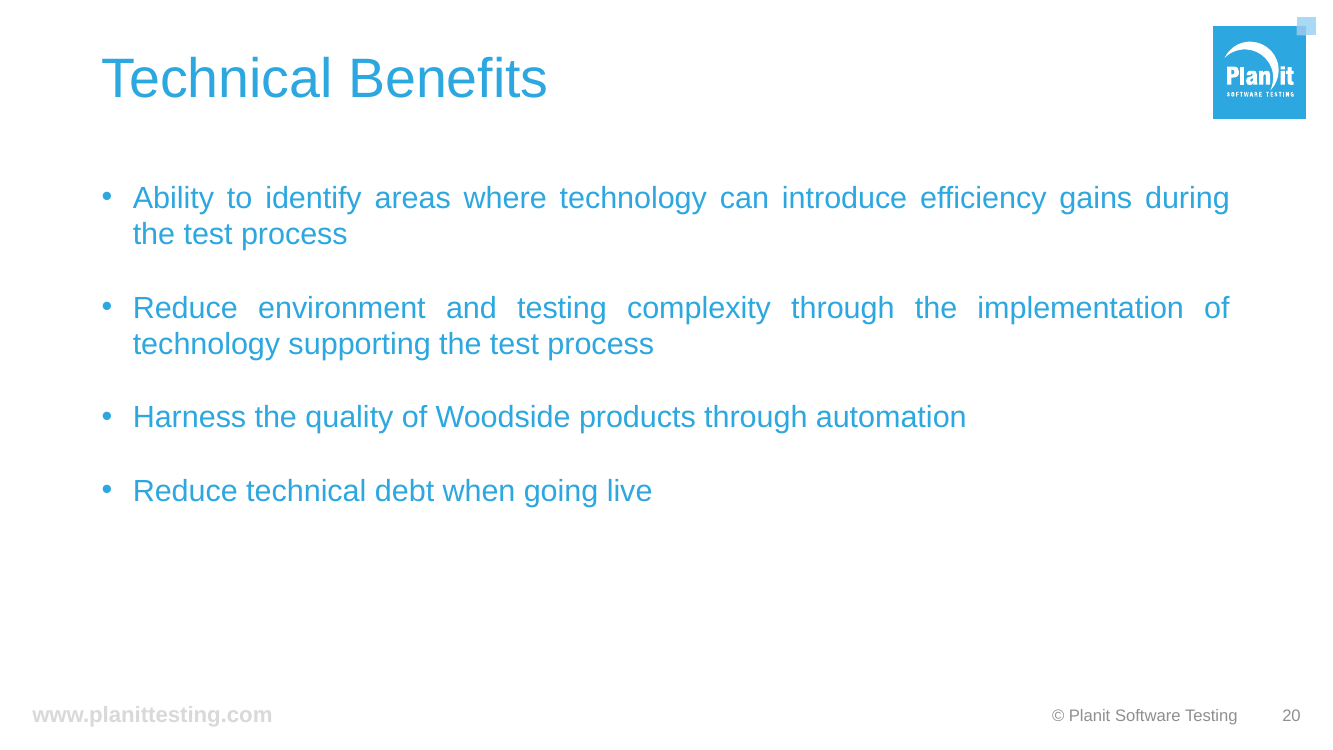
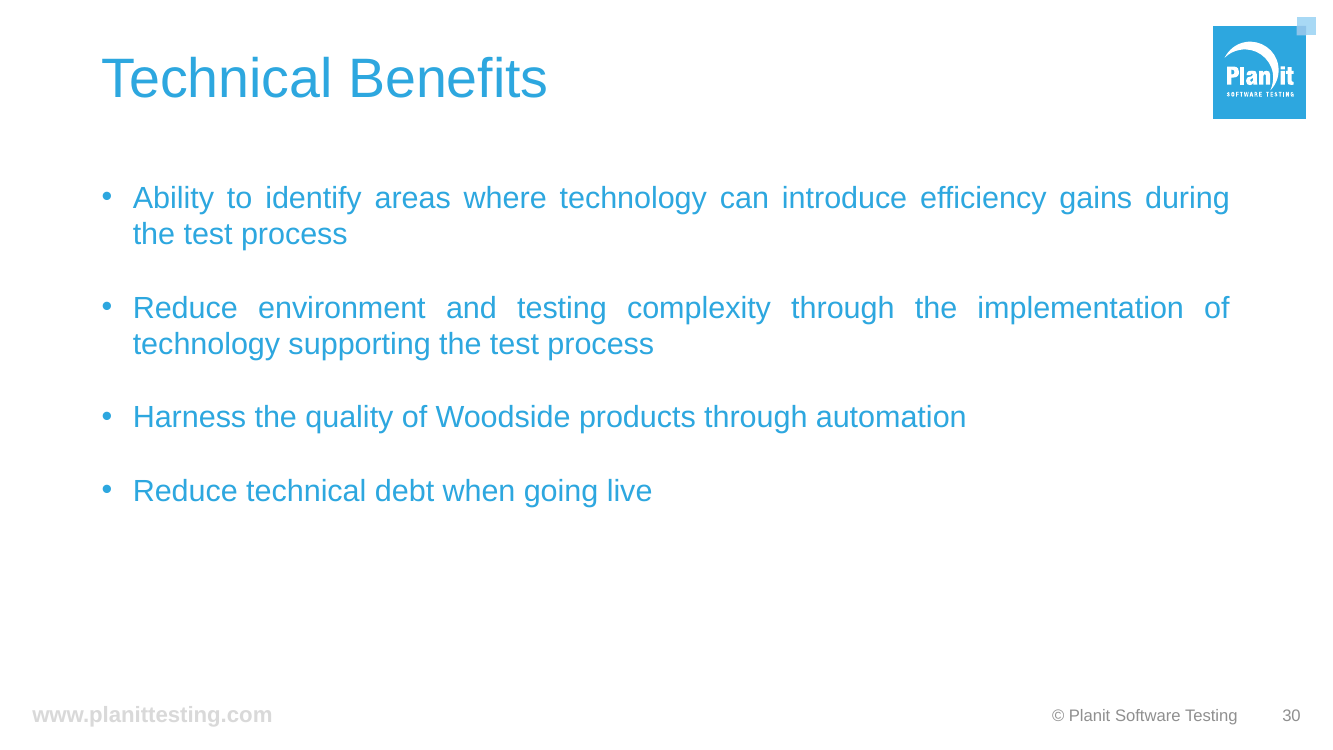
20: 20 -> 30
